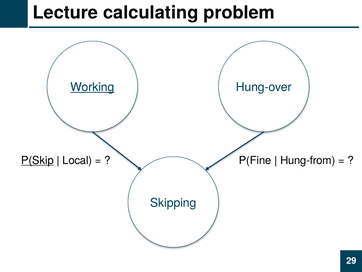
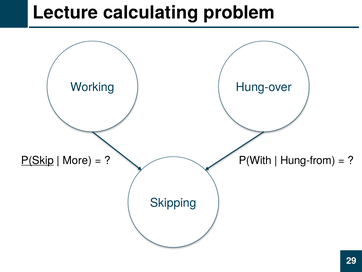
Working underline: present -> none
Local: Local -> More
P(Fine: P(Fine -> P(With
